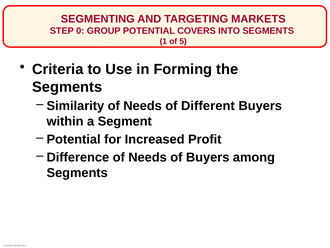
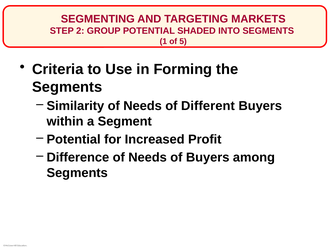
0: 0 -> 2
COVERS: COVERS -> SHADED
